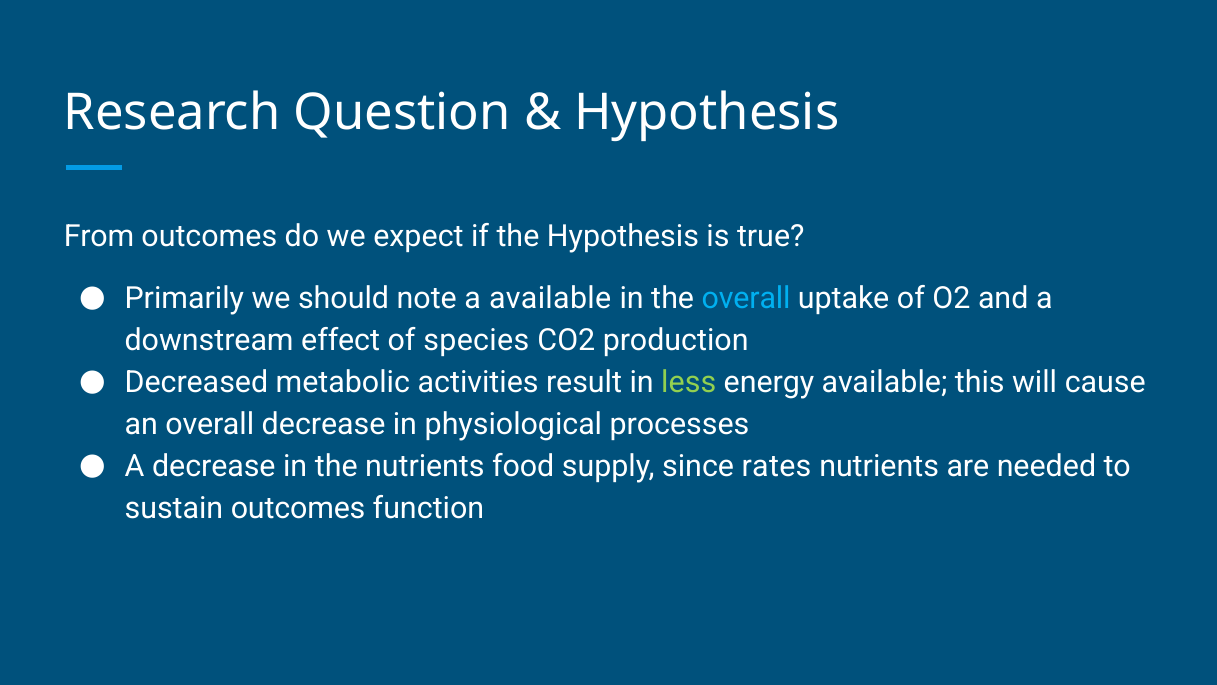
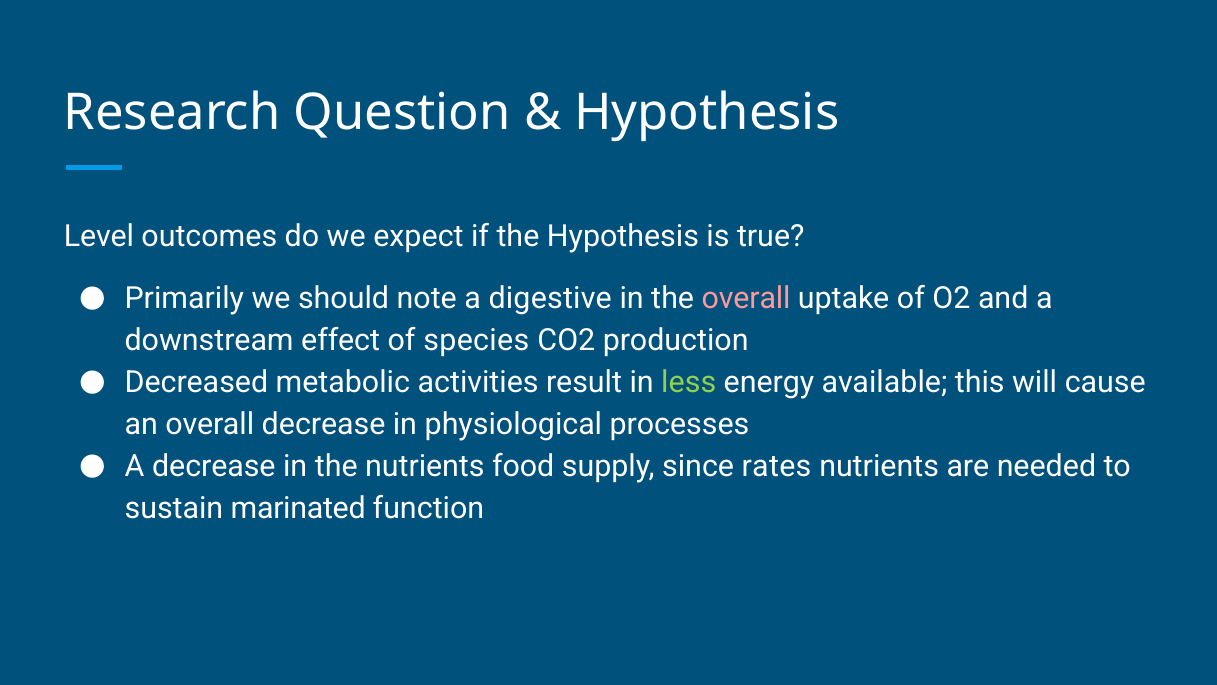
From: From -> Level
a available: available -> digestive
overall at (746, 299) colour: light blue -> pink
sustain outcomes: outcomes -> marinated
